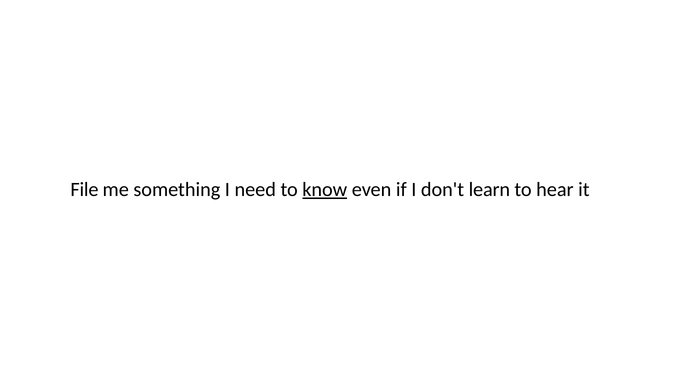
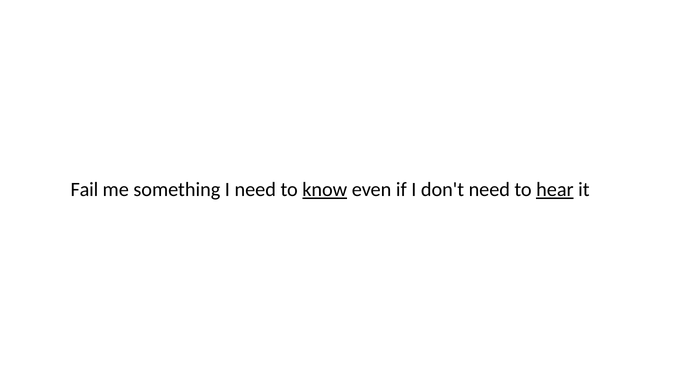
File: File -> Fail
don't learn: learn -> need
hear underline: none -> present
